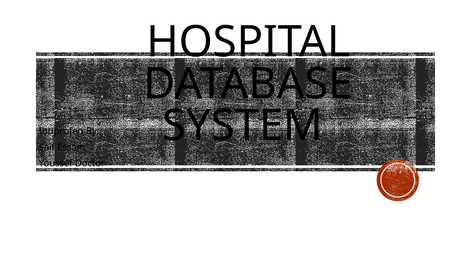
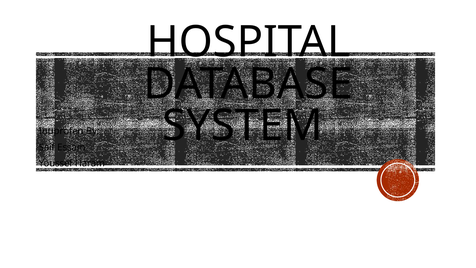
Doctor: Doctor -> Haram
